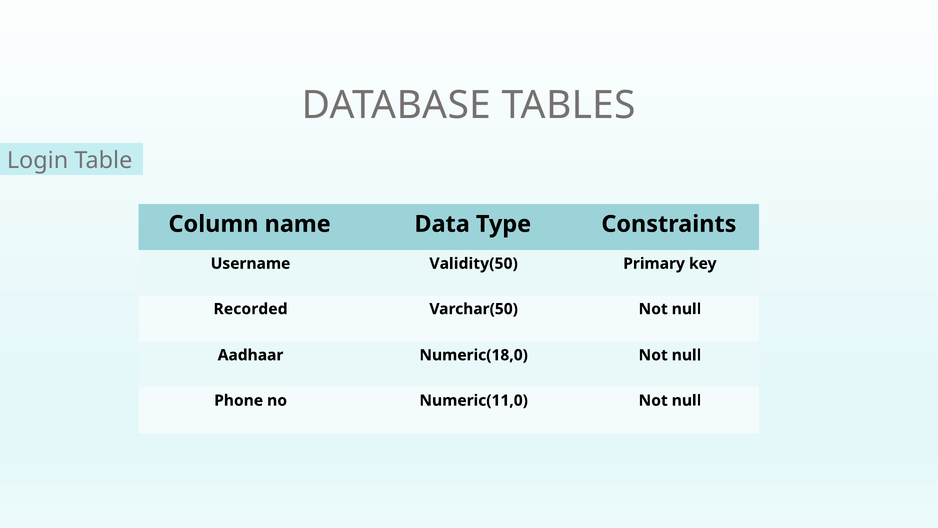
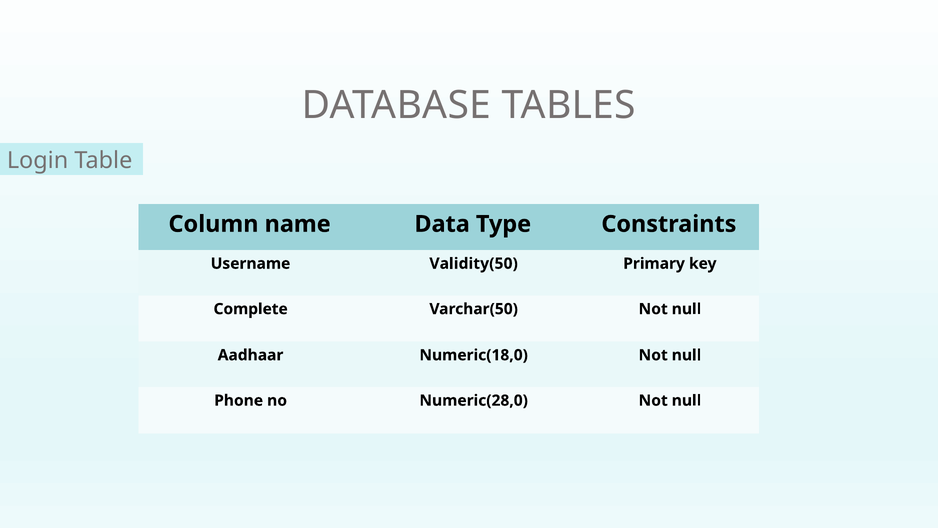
Recorded: Recorded -> Complete
Numeric(11,0: Numeric(11,0 -> Numeric(28,0
